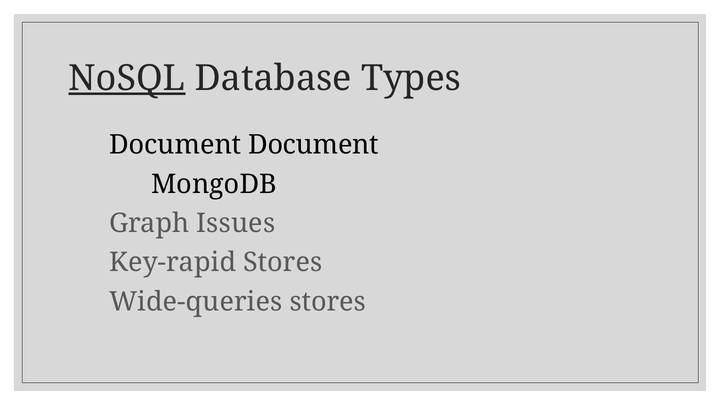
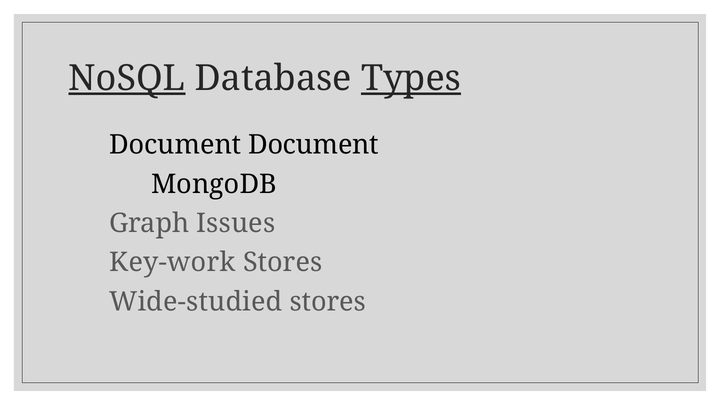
Types underline: none -> present
Key-rapid: Key-rapid -> Key-work
Wide-queries: Wide-queries -> Wide-studied
